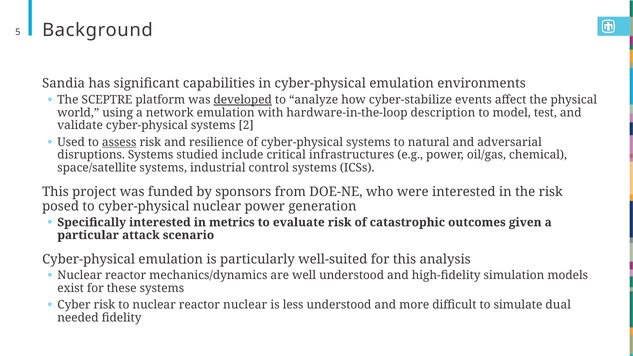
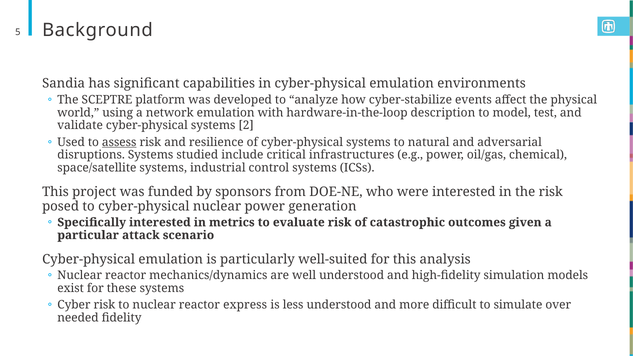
developed underline: present -> none
reactor nuclear: nuclear -> express
dual: dual -> over
